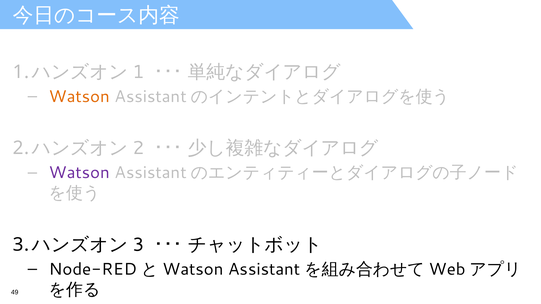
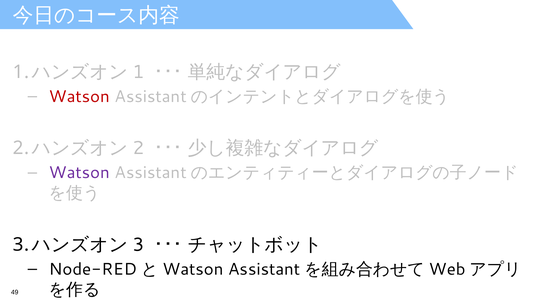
Watson at (79, 97) colour: orange -> red
